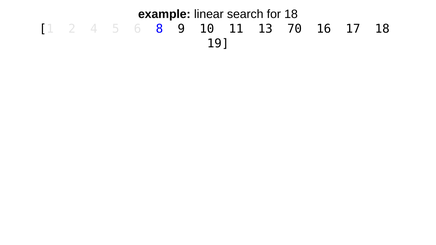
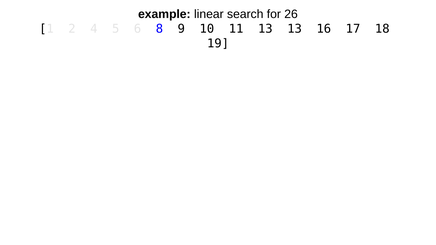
for 18: 18 -> 26
13 70: 70 -> 13
